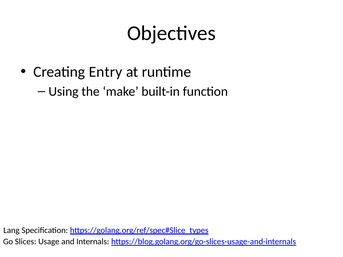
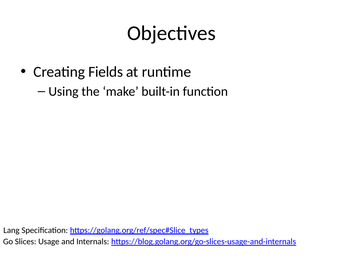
Entry: Entry -> Fields
